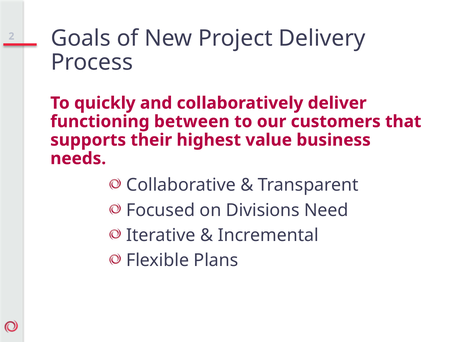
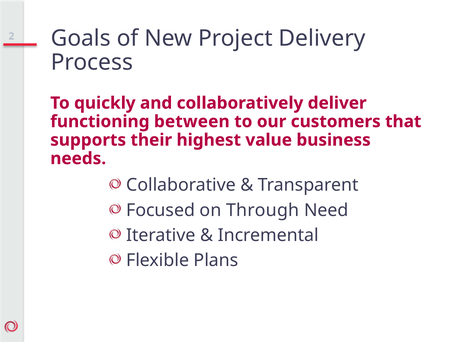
Divisions: Divisions -> Through
